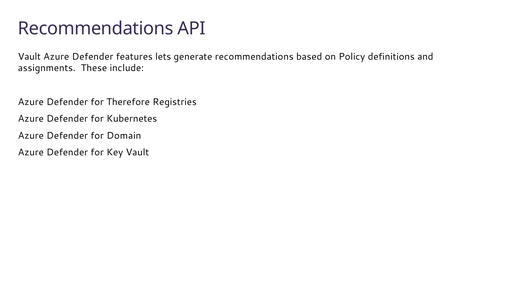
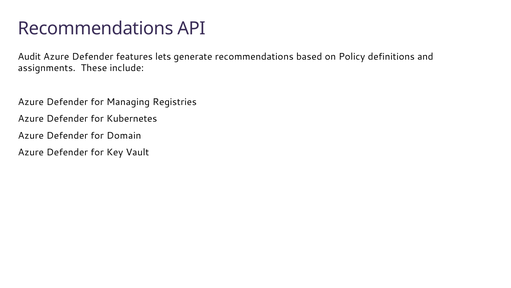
Vault at (29, 56): Vault -> Audit
Therefore: Therefore -> Managing
